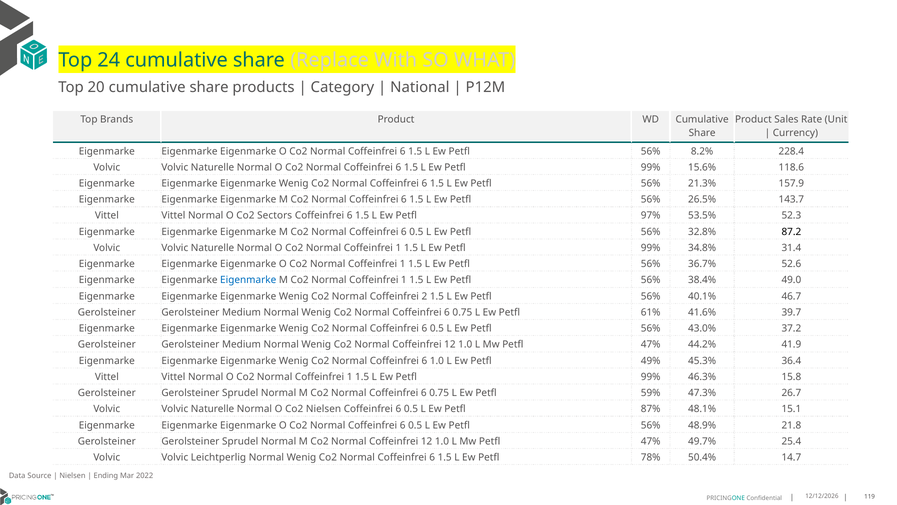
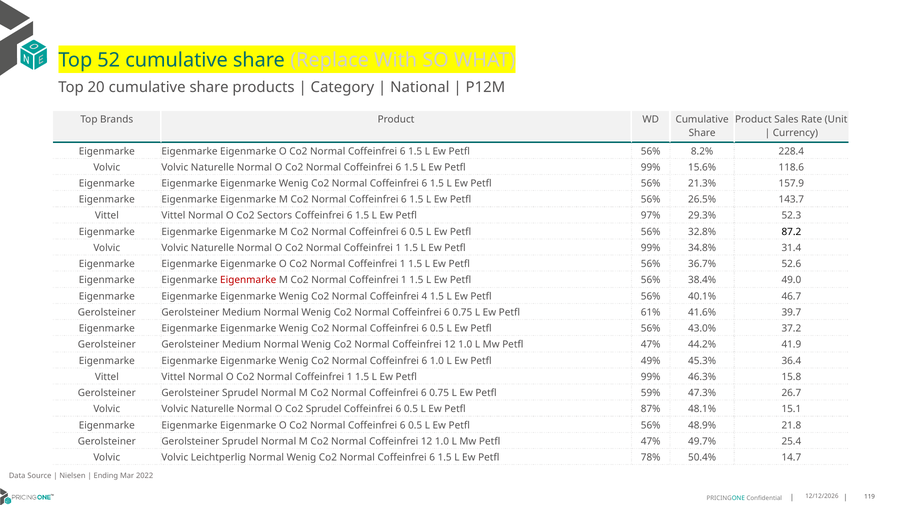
24: 24 -> 52
53.5%: 53.5% -> 29.3%
Eigenmarke at (248, 280) colour: blue -> red
2: 2 -> 4
Co2 Nielsen: Nielsen -> Sprudel
